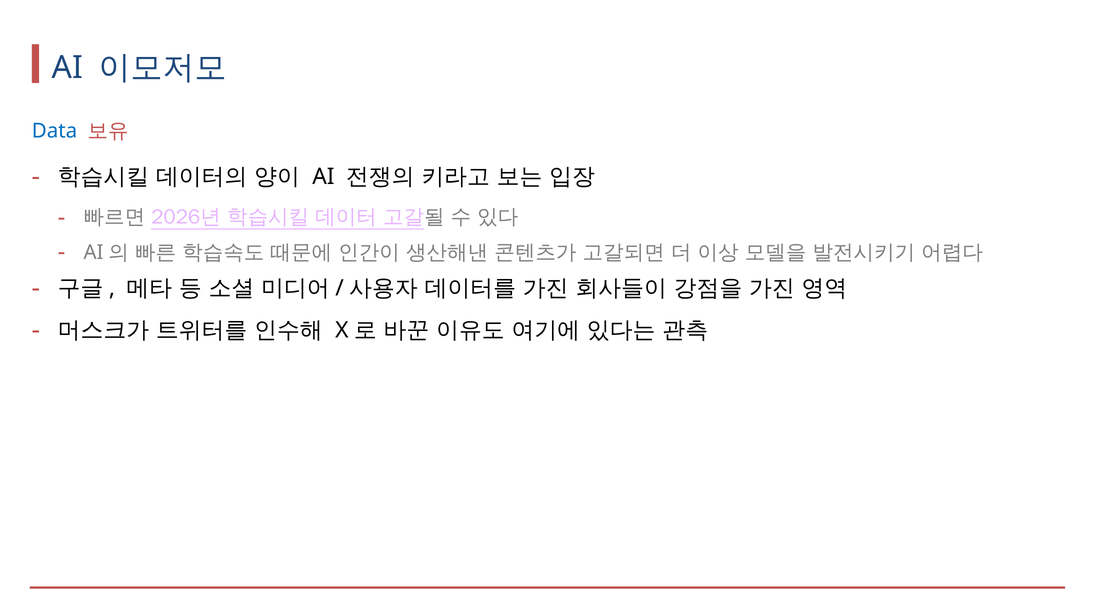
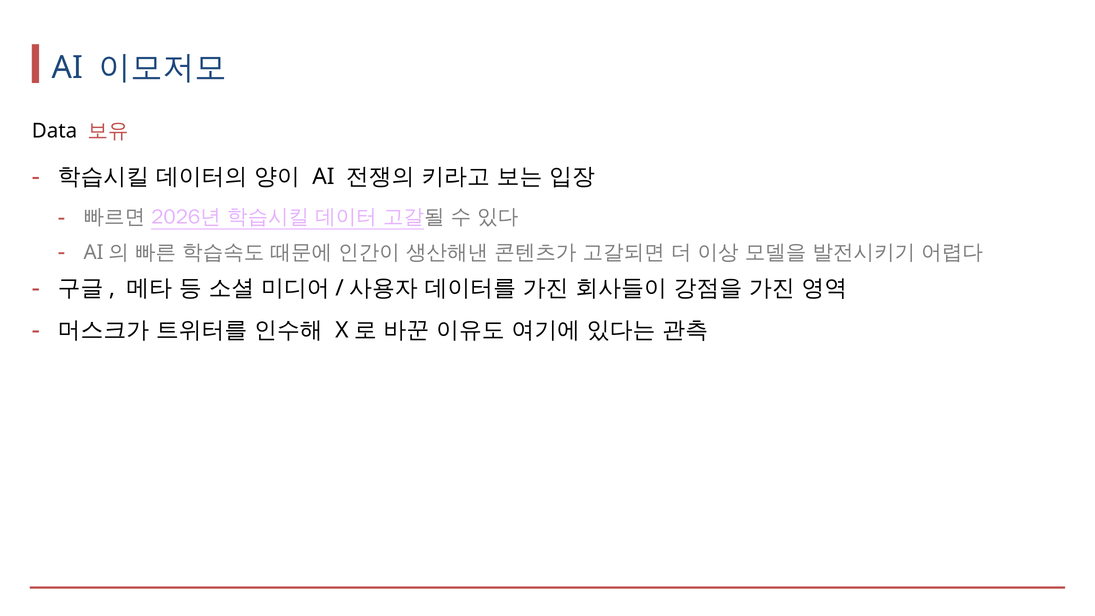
Data colour: blue -> black
